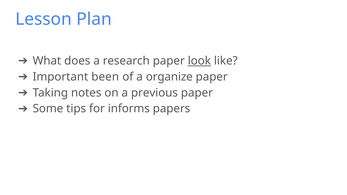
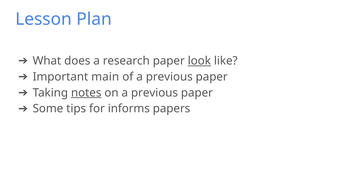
been: been -> main
of a organize: organize -> previous
notes underline: none -> present
